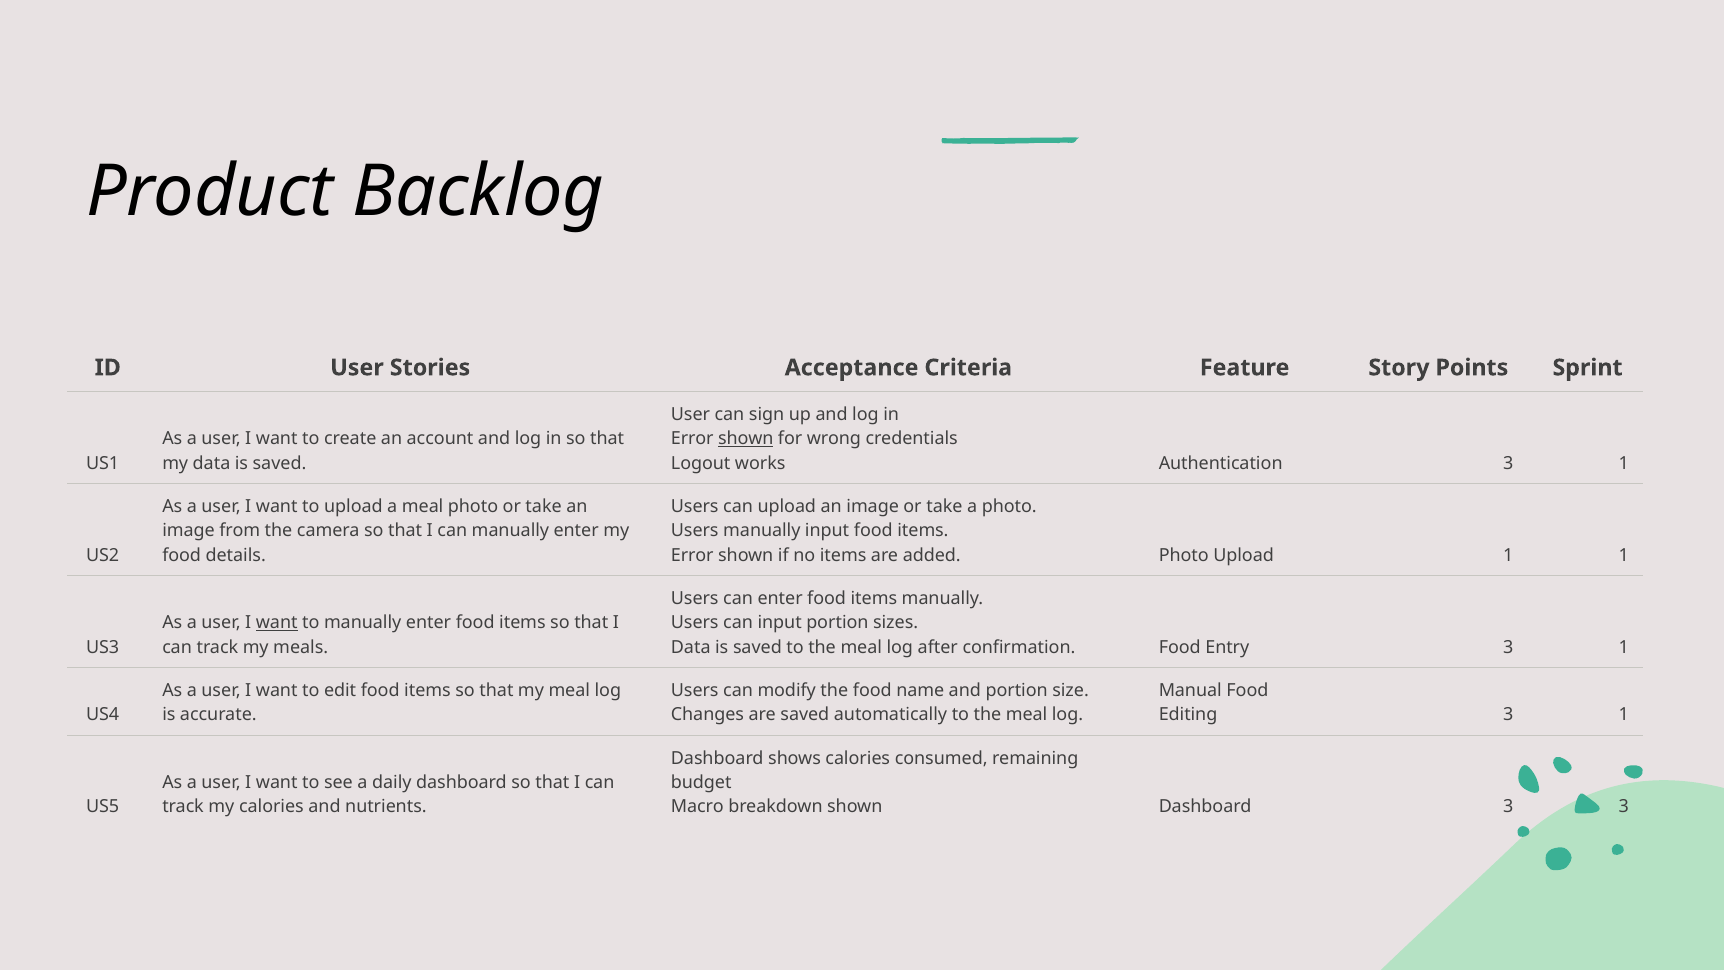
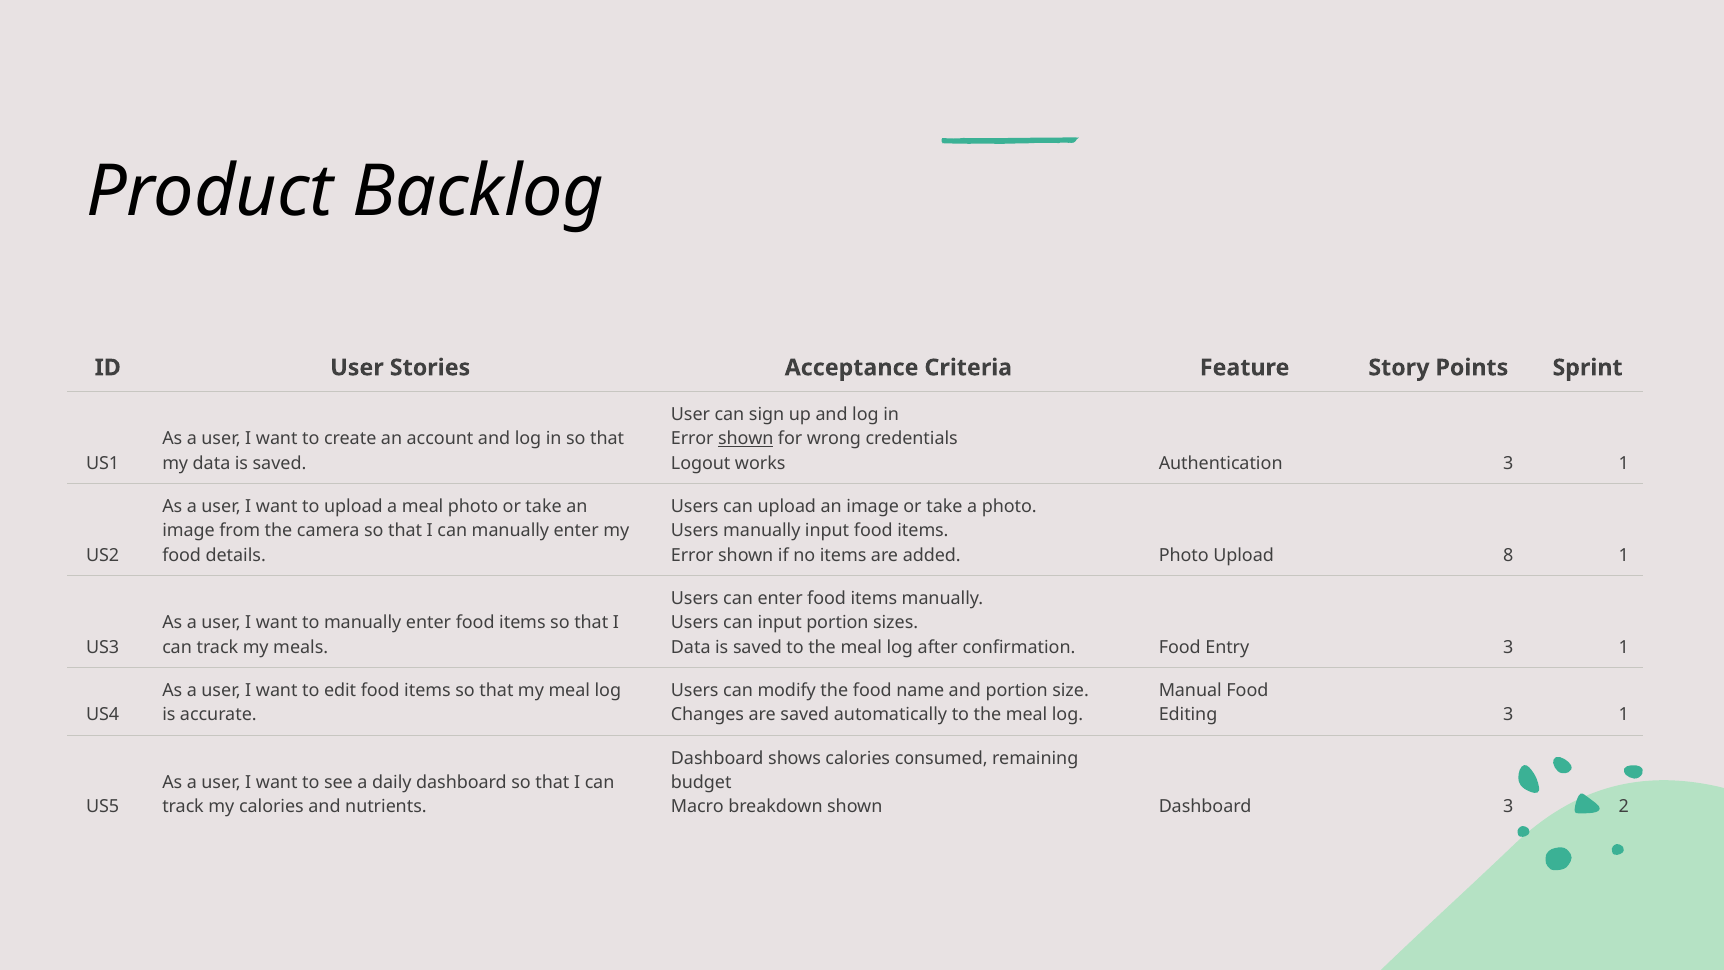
Upload 1: 1 -> 8
want at (277, 623) underline: present -> none
3 3: 3 -> 2
